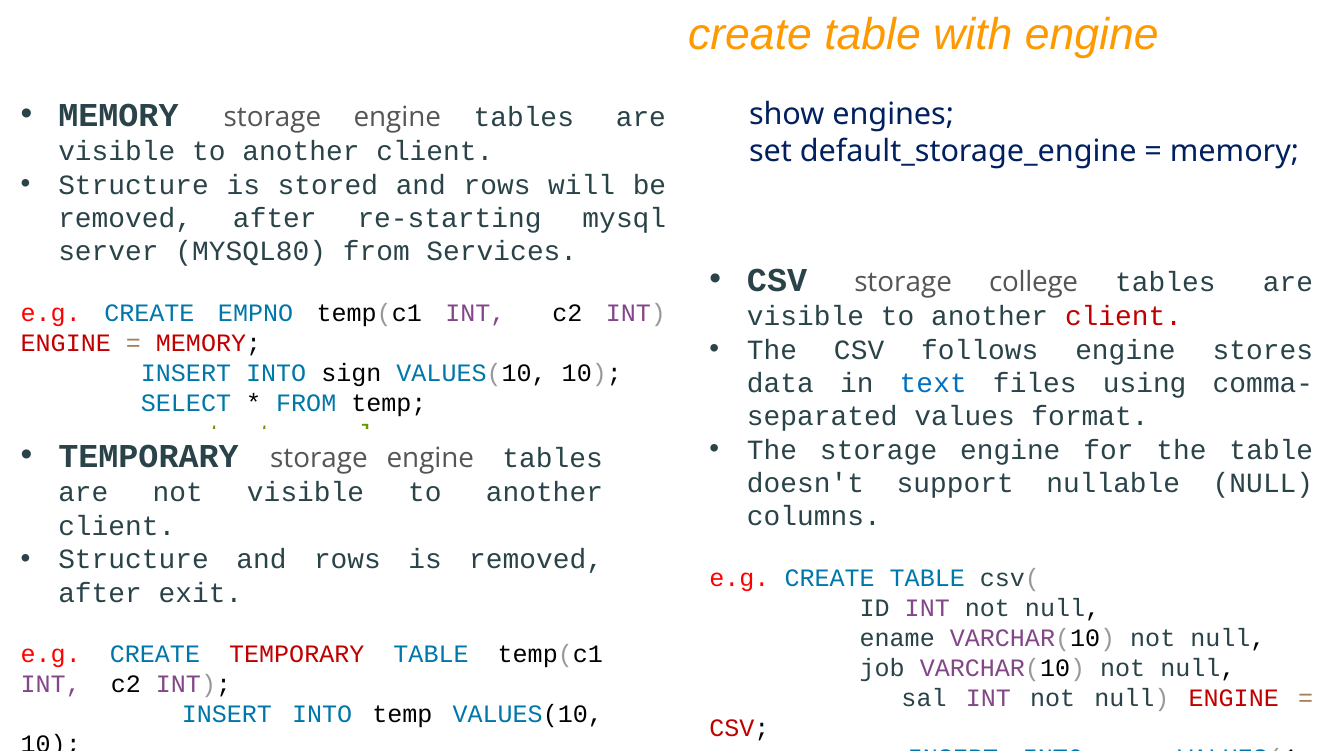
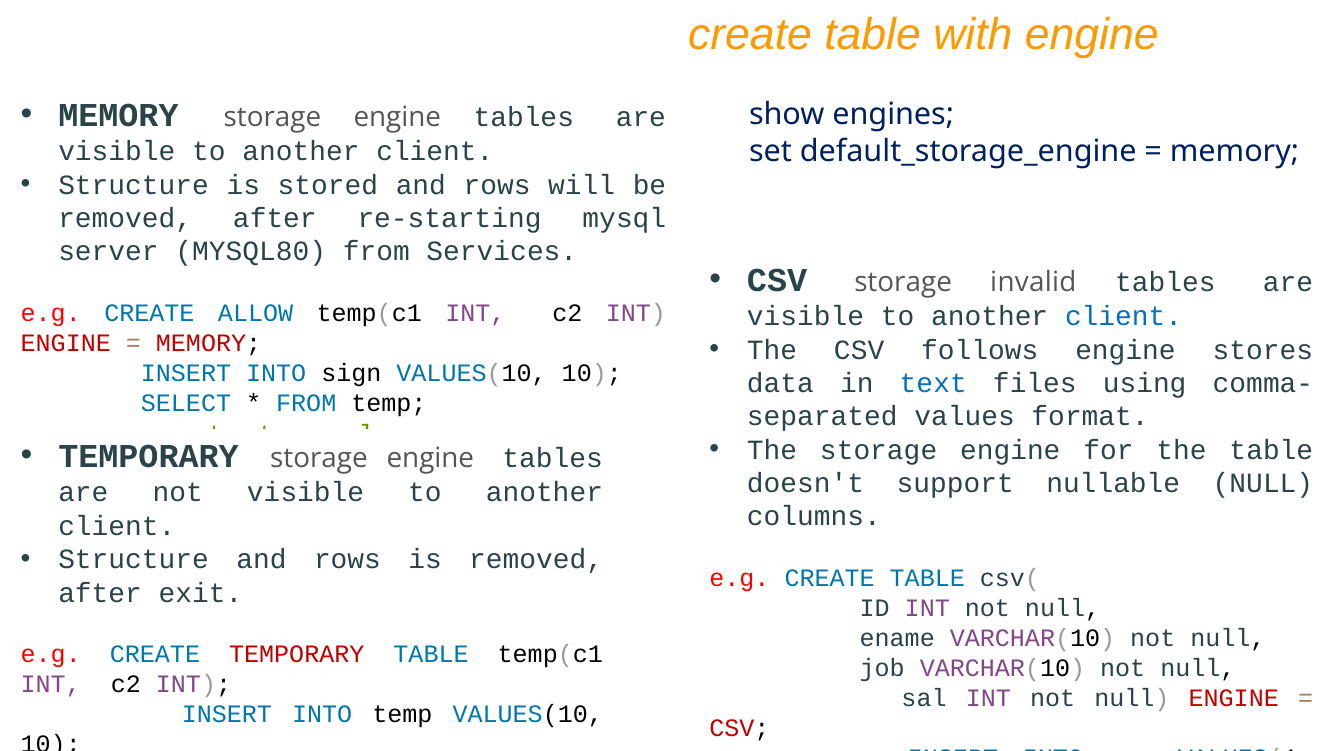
college: college -> invalid
EMPNO: EMPNO -> ALLOW
client at (1124, 317) colour: red -> blue
